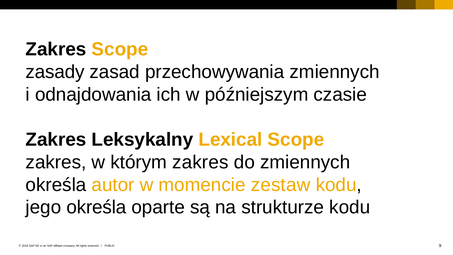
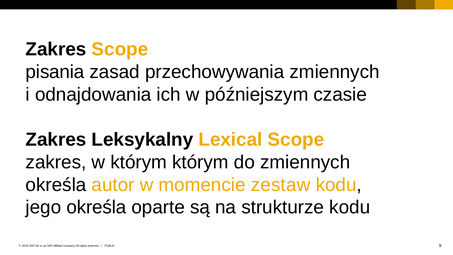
zasady: zasady -> pisania
którym zakres: zakres -> którym
